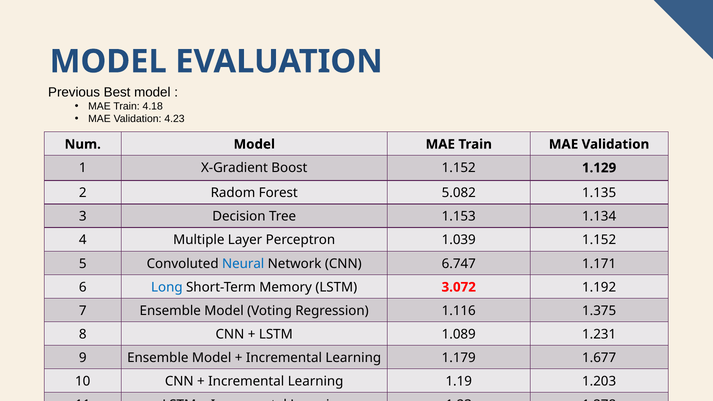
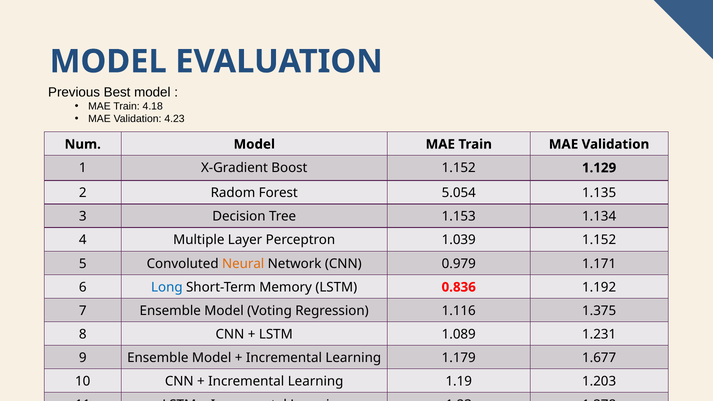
5.082: 5.082 -> 5.054
Neural colour: blue -> orange
6.747: 6.747 -> 0.979
3.072: 3.072 -> 0.836
